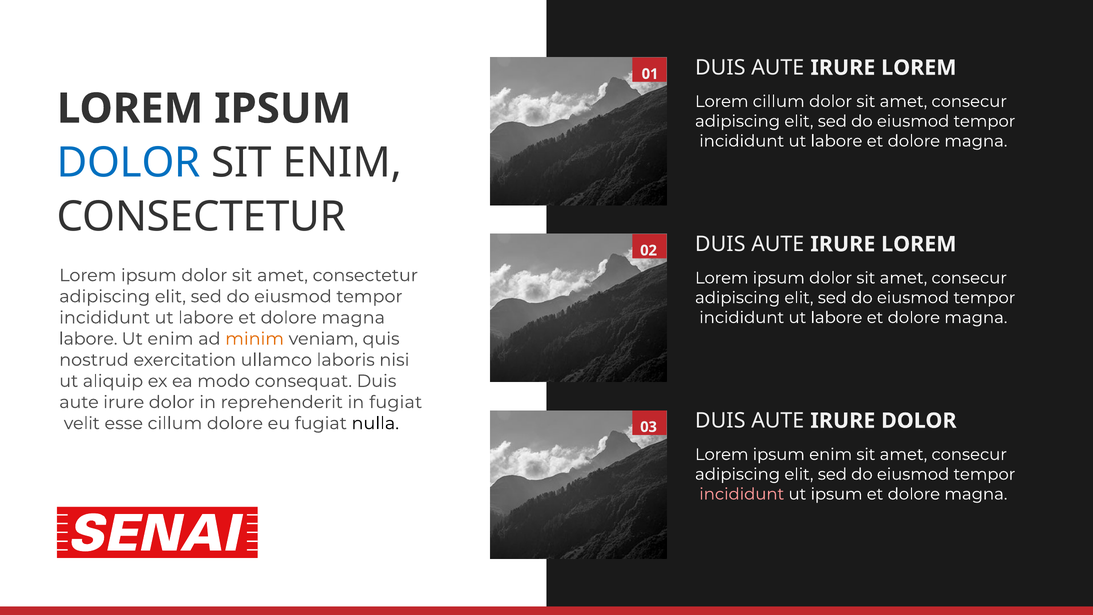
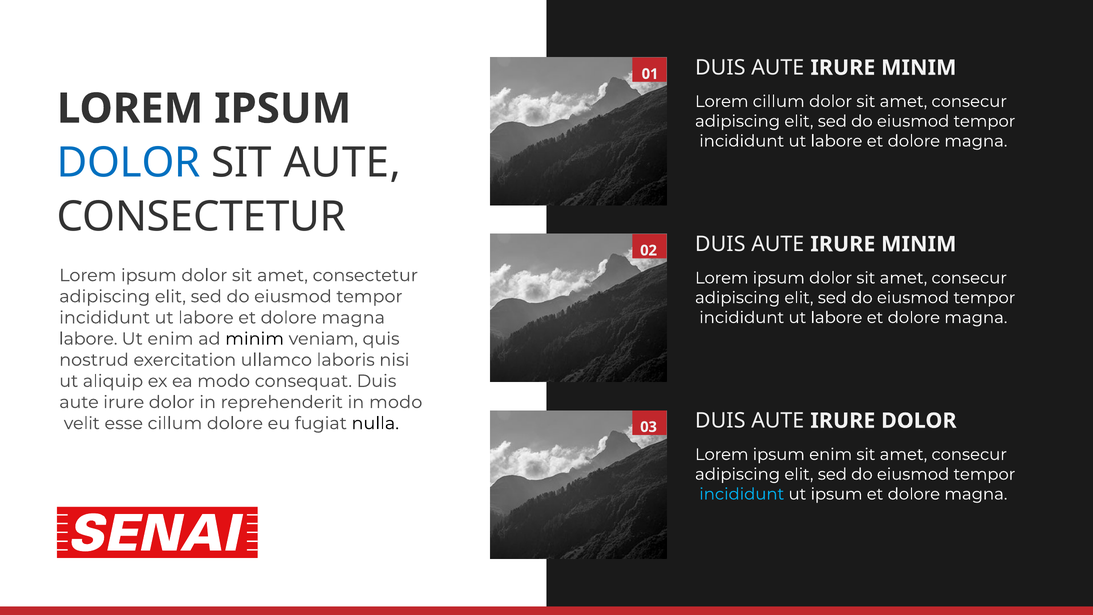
LOREM at (919, 68): LOREM -> MINIM
SIT ENIM: ENIM -> AUTE
LOREM at (919, 244): LOREM -> MINIM
minim at (255, 339) colour: orange -> black
in fugiat: fugiat -> modo
incididunt at (742, 494) colour: pink -> light blue
